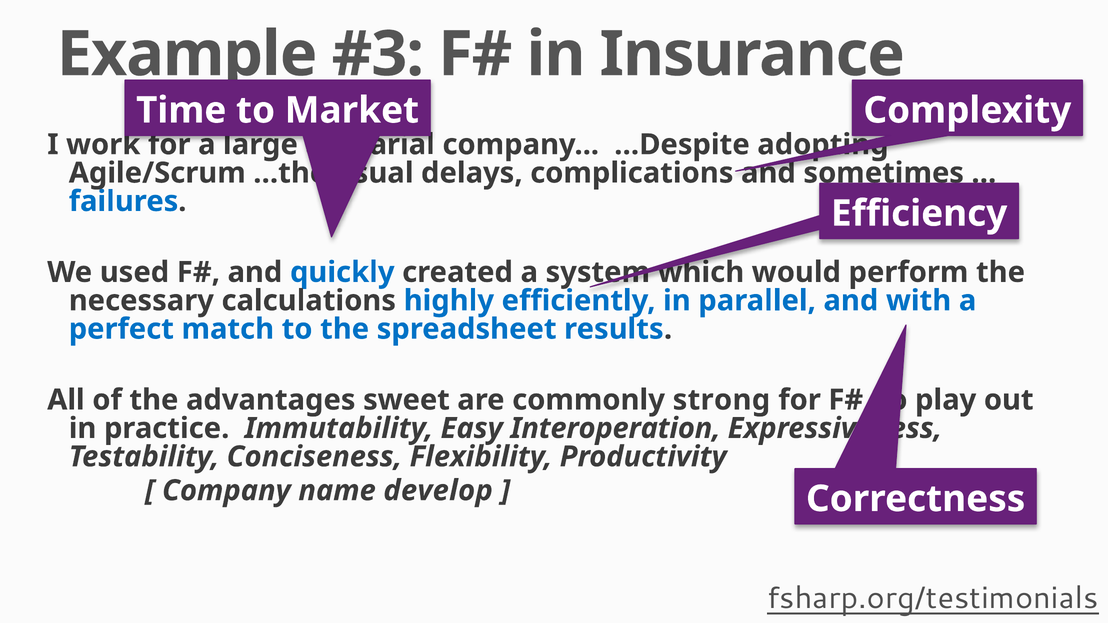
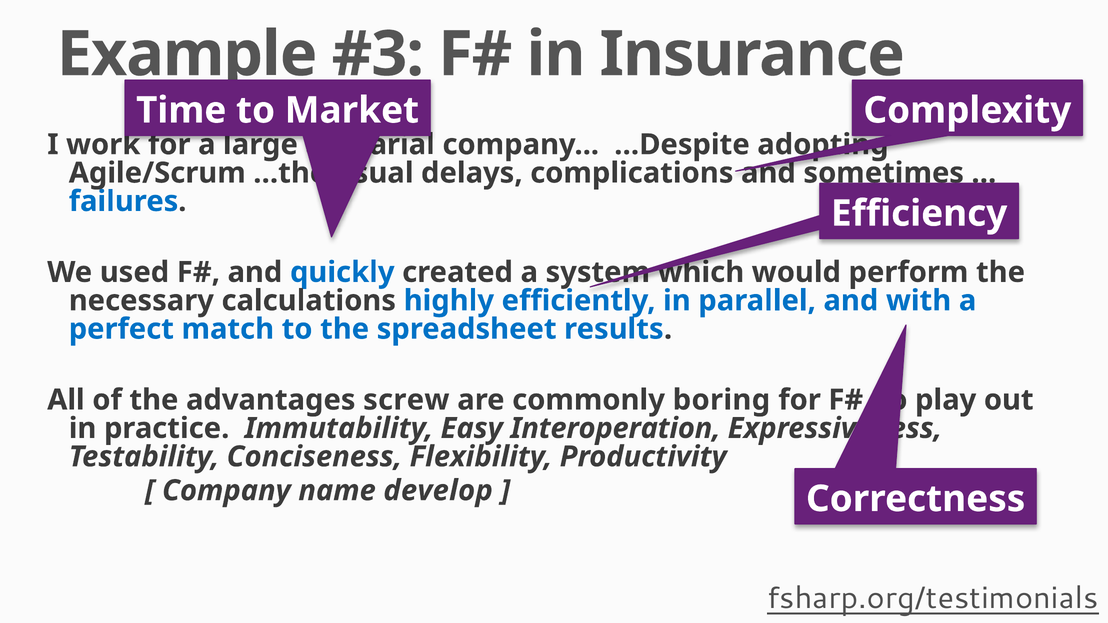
sweet: sweet -> screw
strong: strong -> boring
